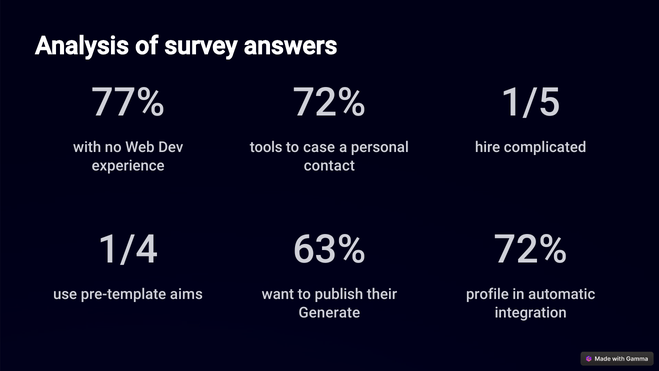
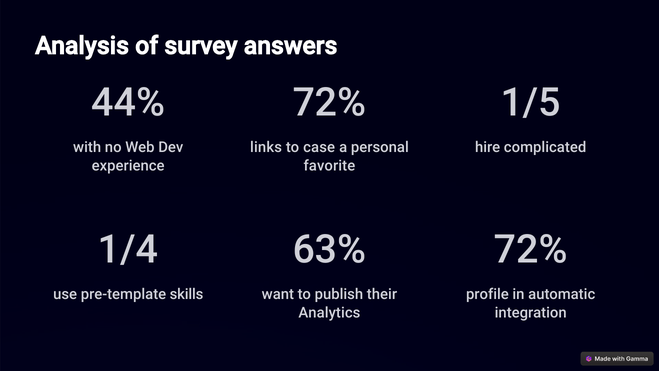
77%: 77% -> 44%
tools: tools -> links
contact: contact -> favorite
aims: aims -> skills
Generate: Generate -> Analytics
